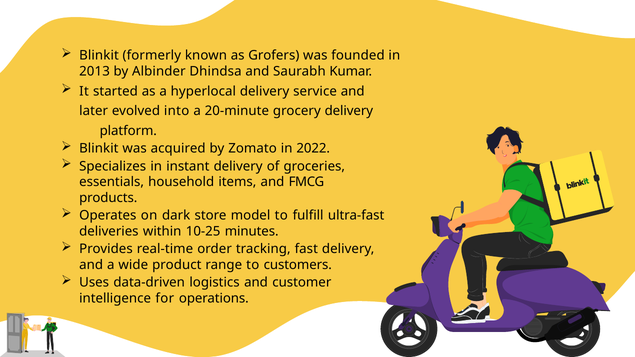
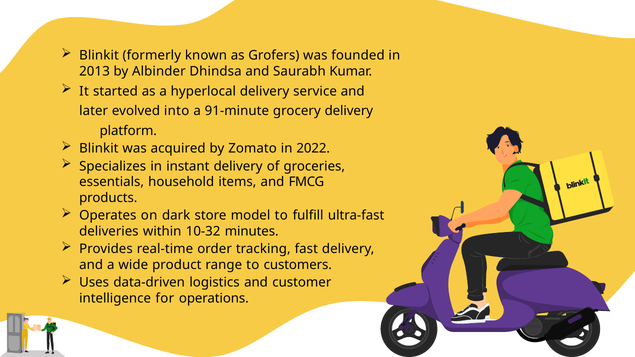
20-minute: 20-minute -> 91-minute
10-25: 10-25 -> 10-32
